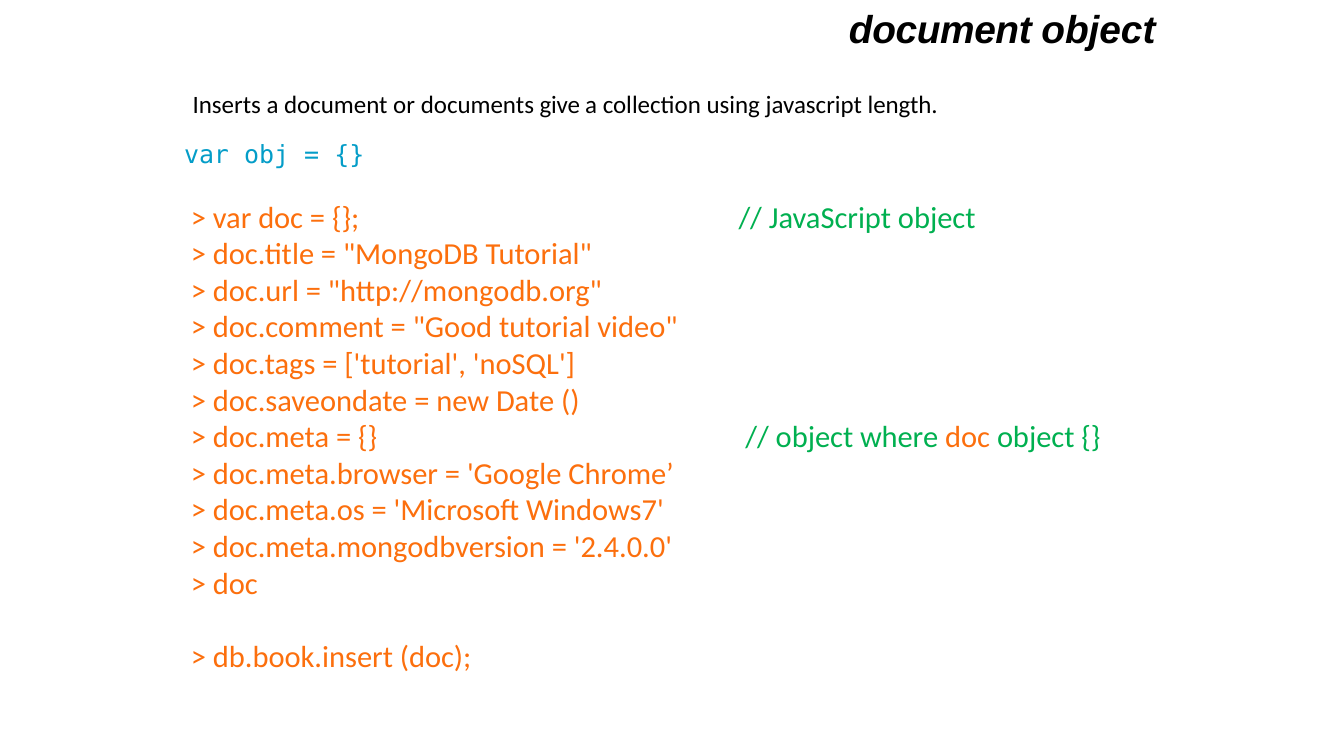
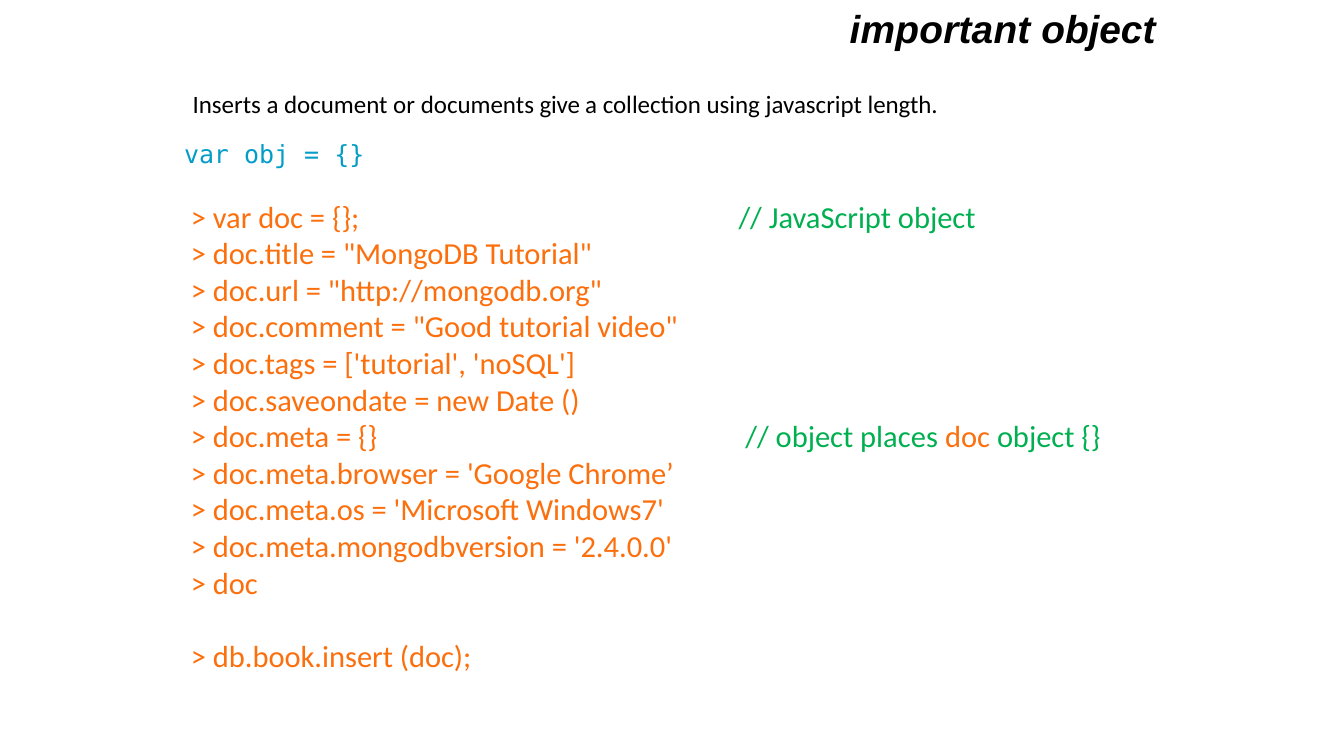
document at (940, 31): document -> important
where: where -> places
